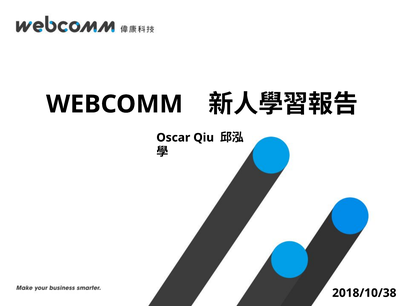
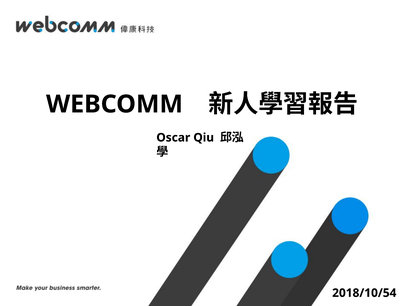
2018/10/38: 2018/10/38 -> 2018/10/54
